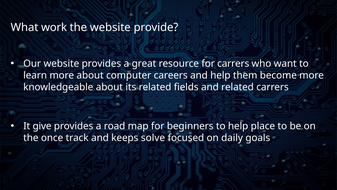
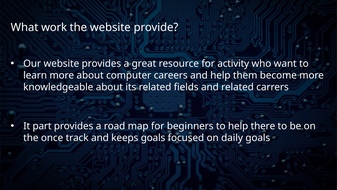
for carrers: carrers -> activity
give: give -> part
place: place -> there
keeps solve: solve -> goals
